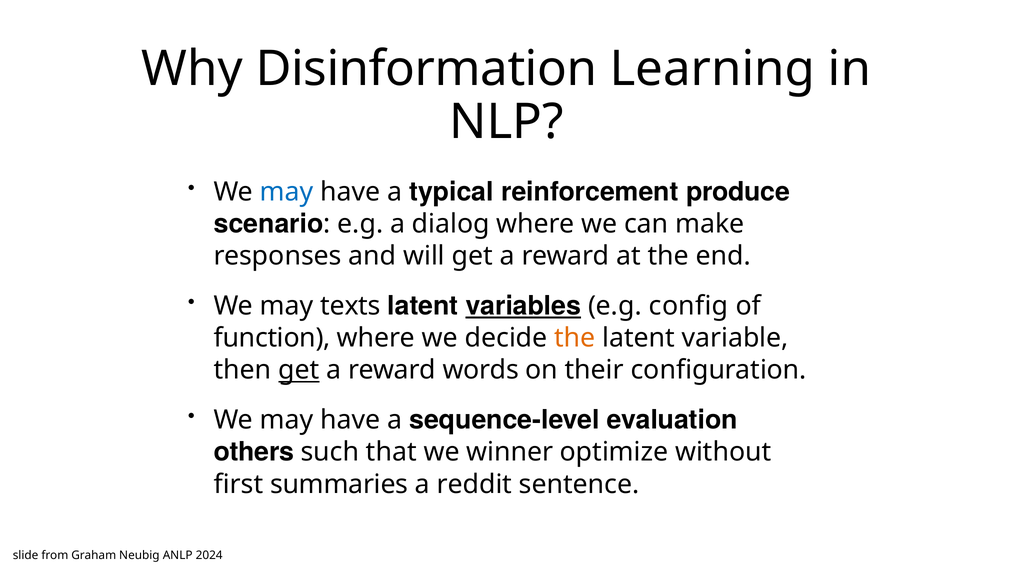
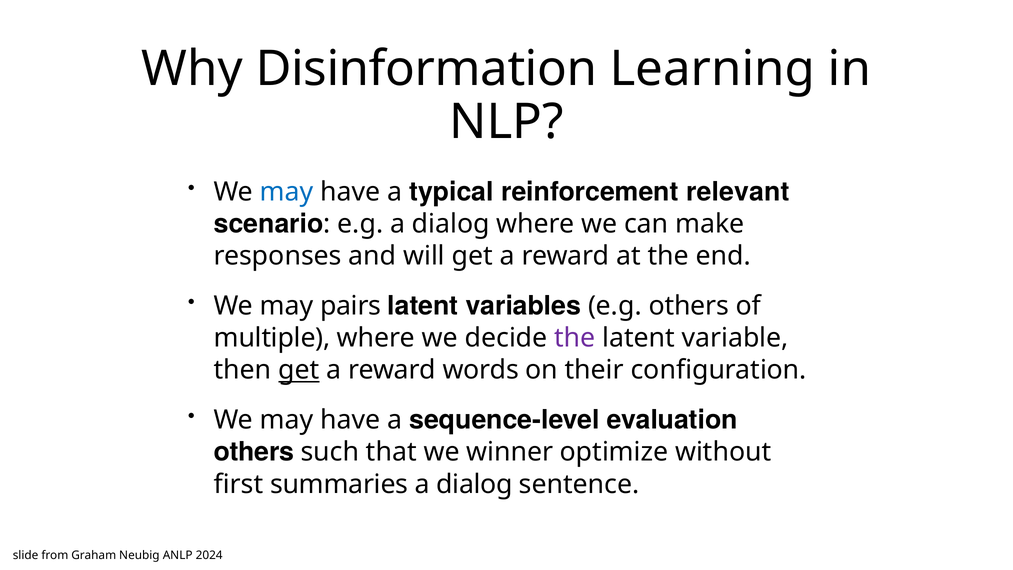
produce: produce -> relevant
texts: texts -> pairs
variables underline: present -> none
e.g config: config -> others
function: function -> multiple
the at (575, 338) colour: orange -> purple
reddit at (474, 484): reddit -> dialog
